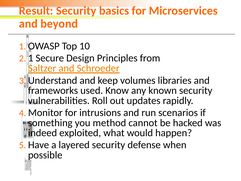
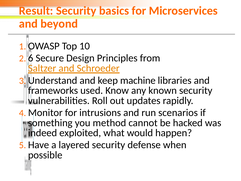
1 at (31, 58): 1 -> 6
volumes: volumes -> machine
